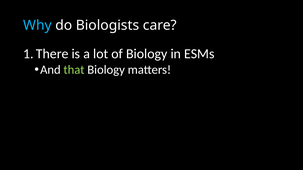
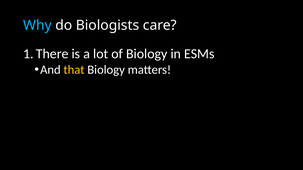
that colour: light green -> yellow
